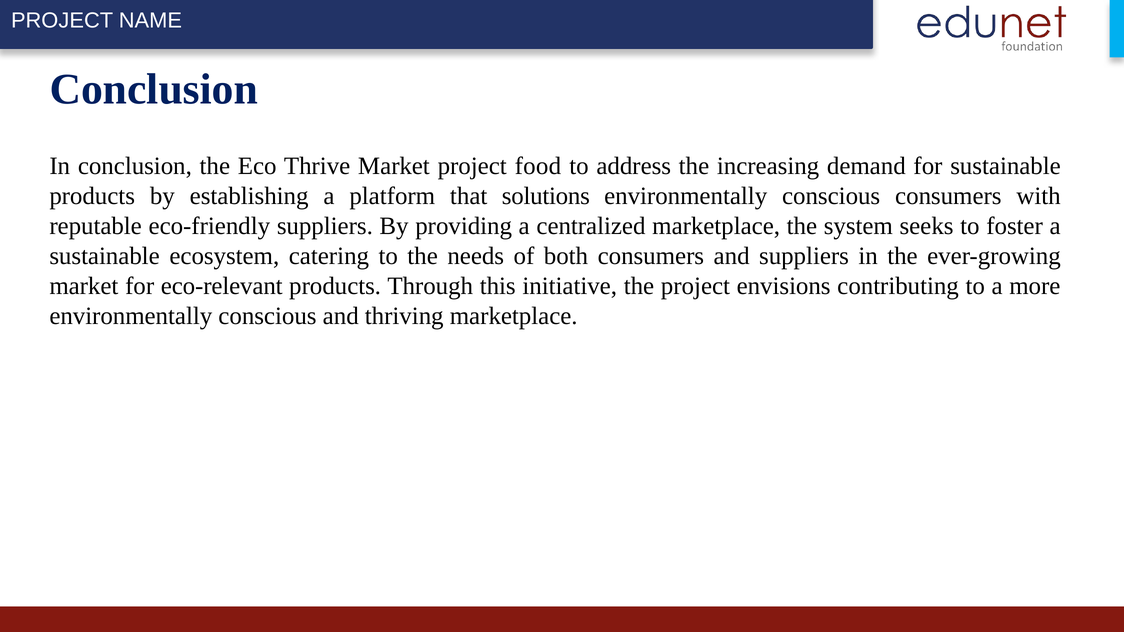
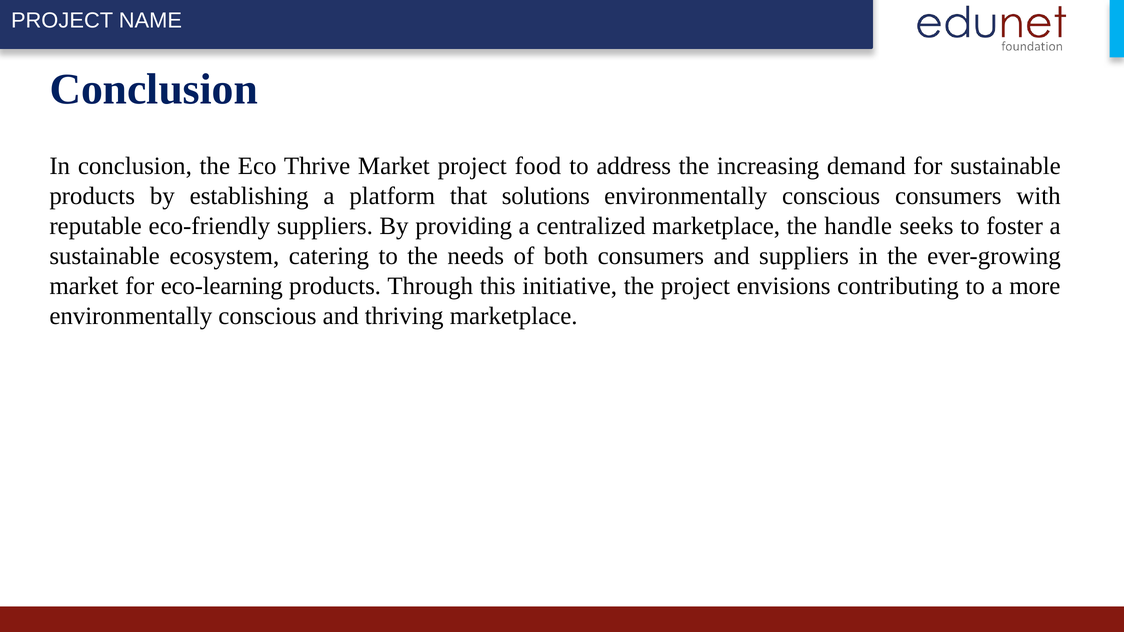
system: system -> handle
eco-relevant: eco-relevant -> eco-learning
